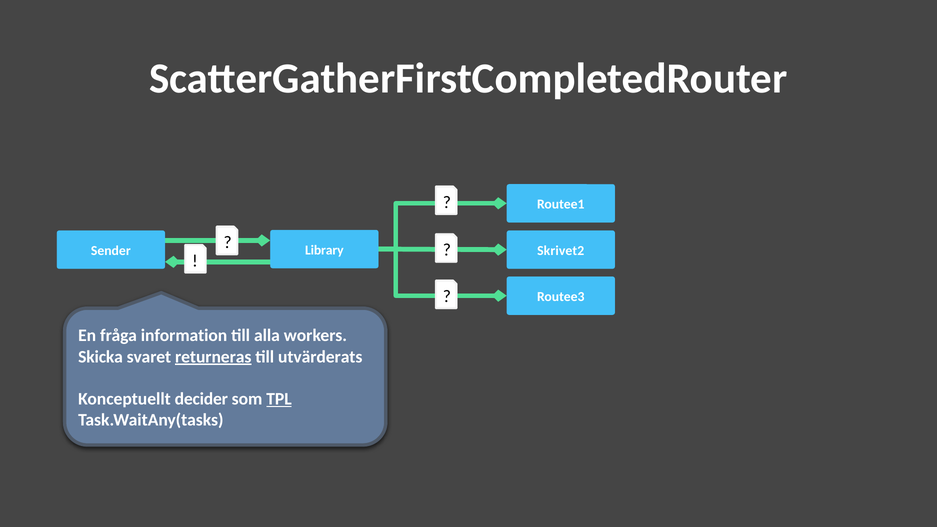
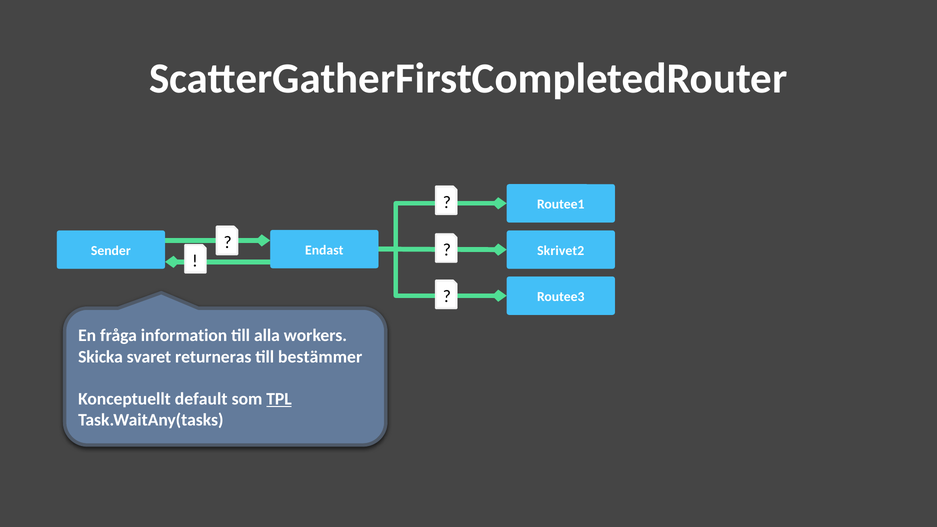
Library: Library -> Endast
returneras underline: present -> none
utvärderats: utvärderats -> bestämmer
decider: decider -> default
